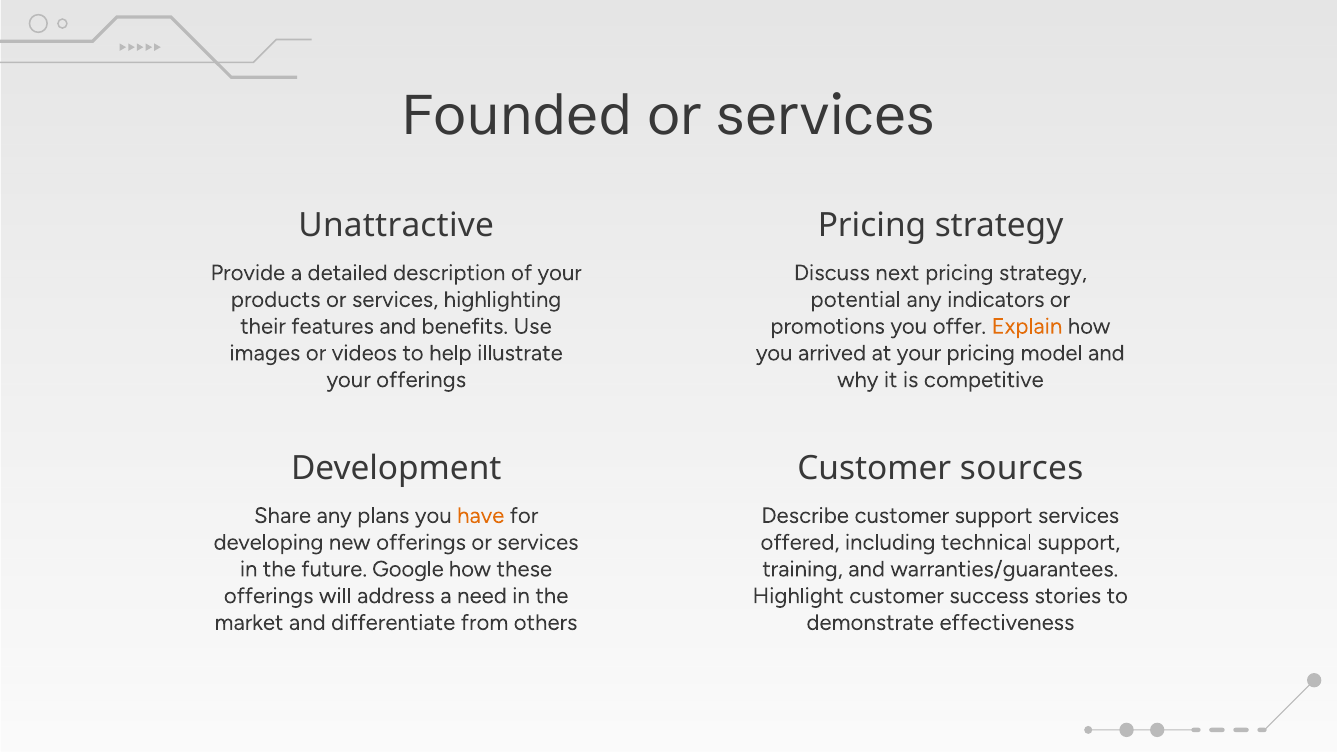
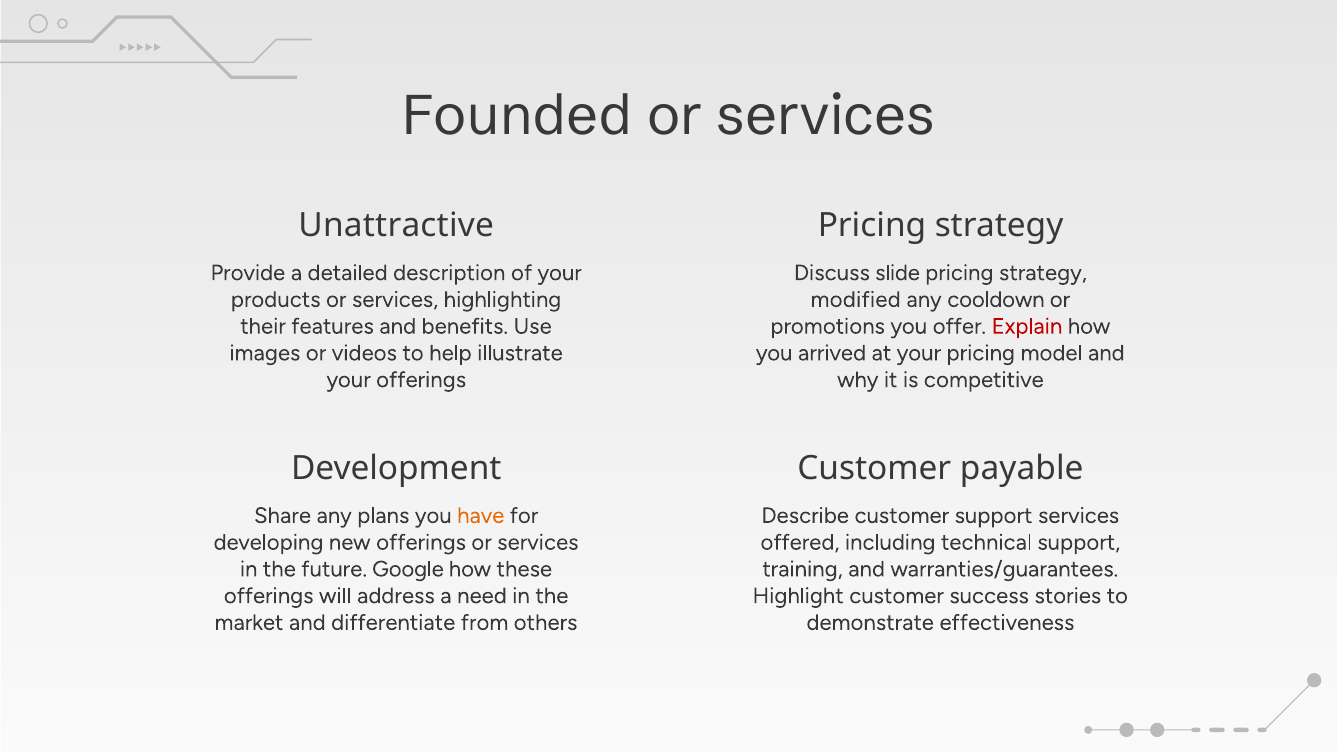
next: next -> slide
potential: potential -> modified
indicators: indicators -> cooldown
Explain colour: orange -> red
sources: sources -> payable
